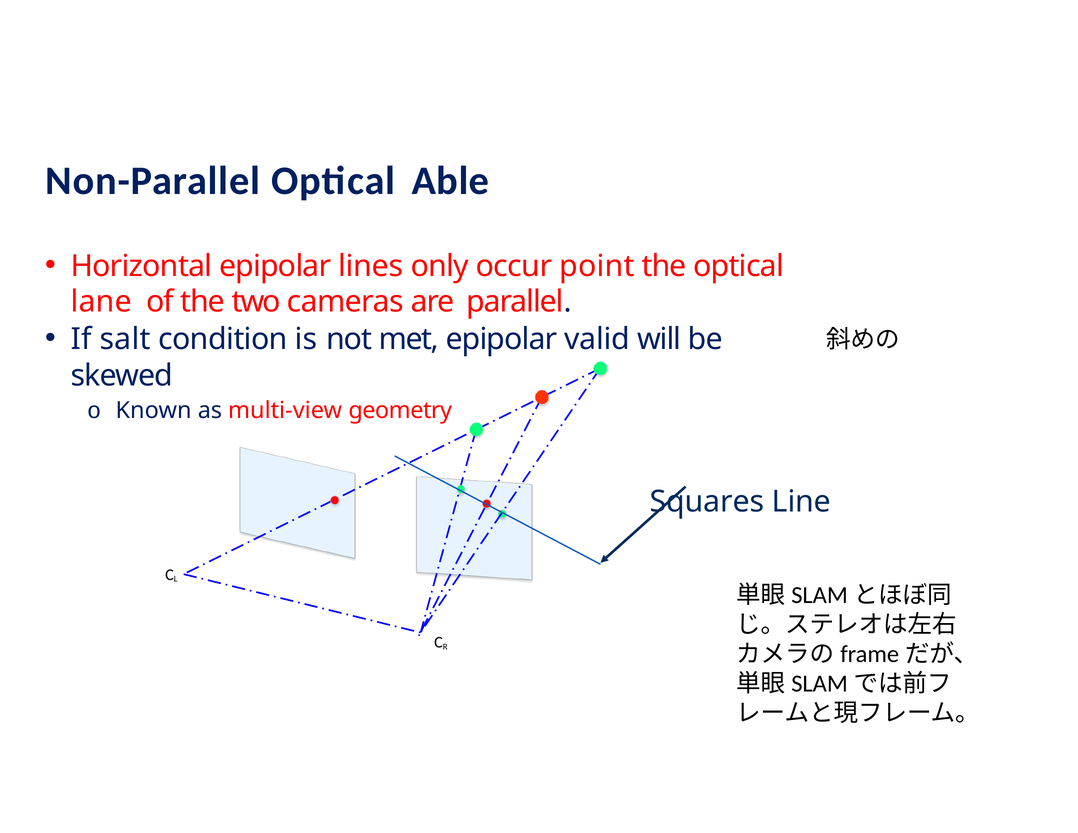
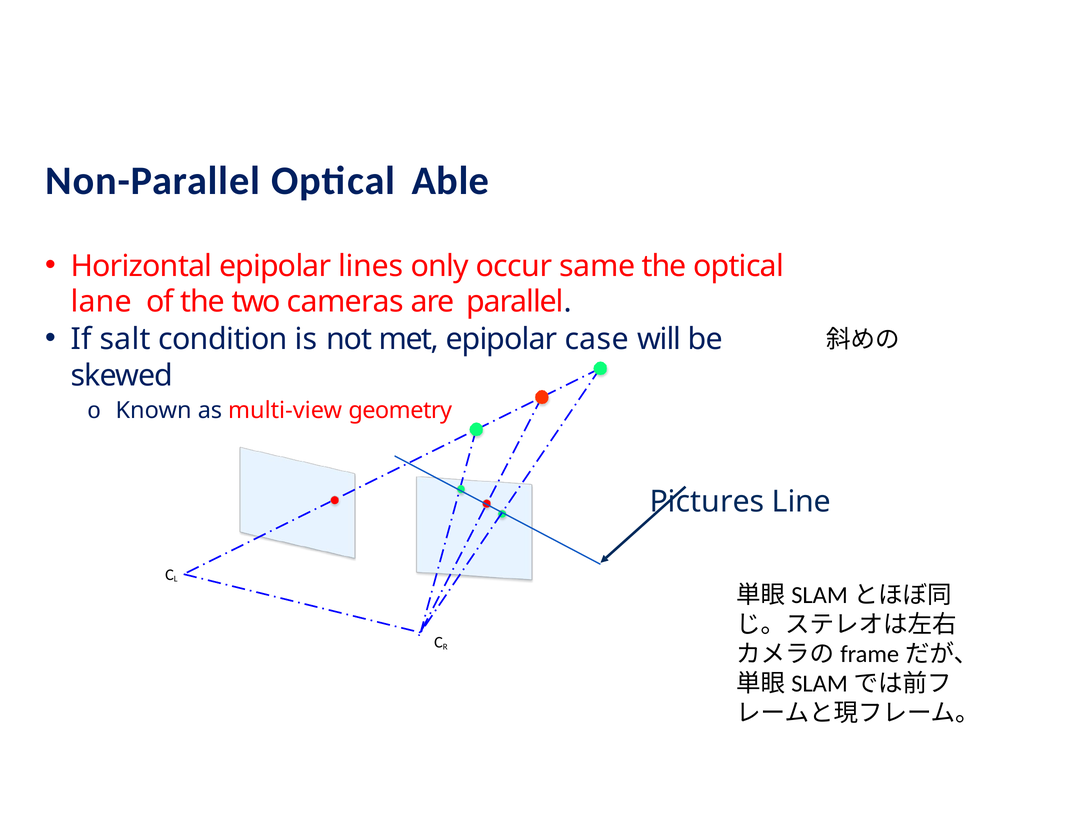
point: point -> same
valid: valid -> case
Squares: Squares -> Pictures
